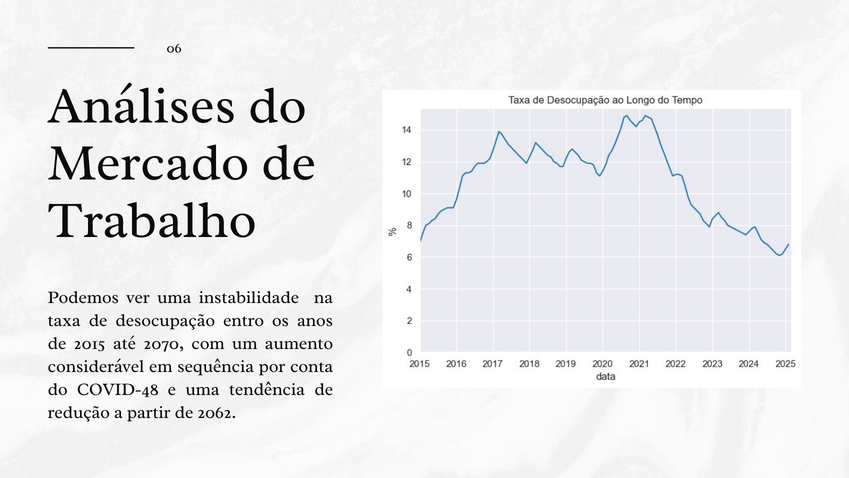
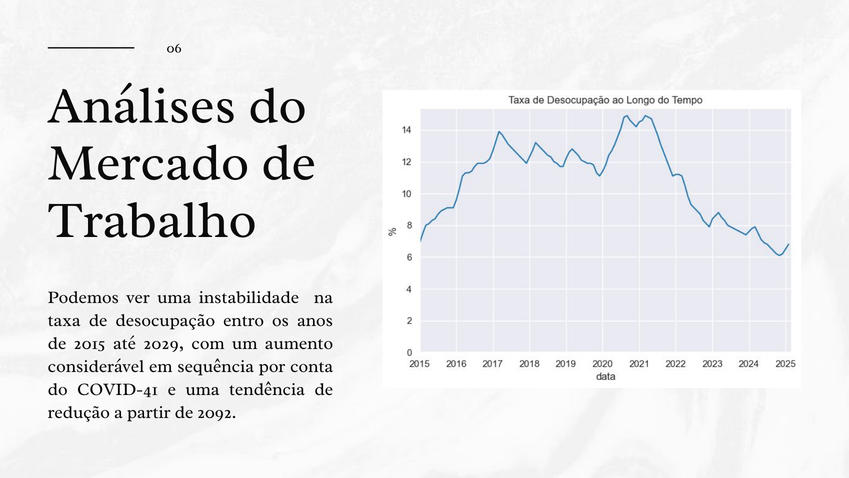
2070: 2070 -> 2029
COVID-48: COVID-48 -> COVID-41
2062: 2062 -> 2092
